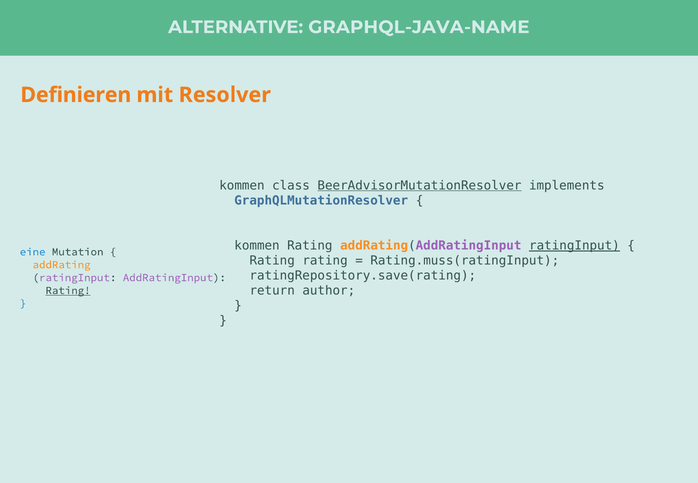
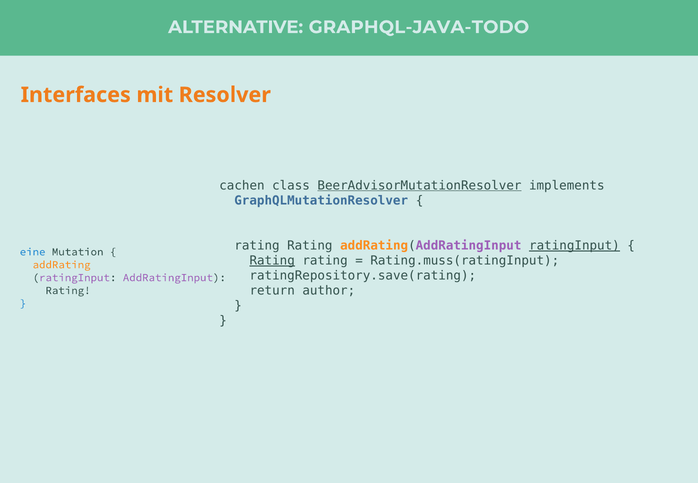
GRAPHQL-JAVA-NAME: GRAPHQL-JAVA-NAME -> GRAPHQL-JAVA-TODO
Definieren: Definieren -> Interfaces
kommen at (242, 186): kommen -> cachen
kommen at (257, 246): kommen -> rating
Rating at (272, 261) underline: none -> present
Rating at (68, 291) underline: present -> none
